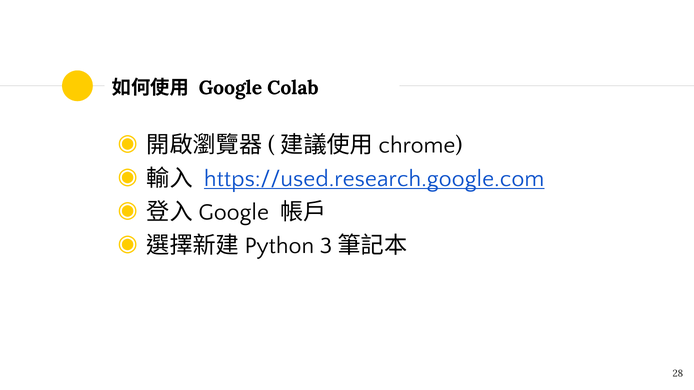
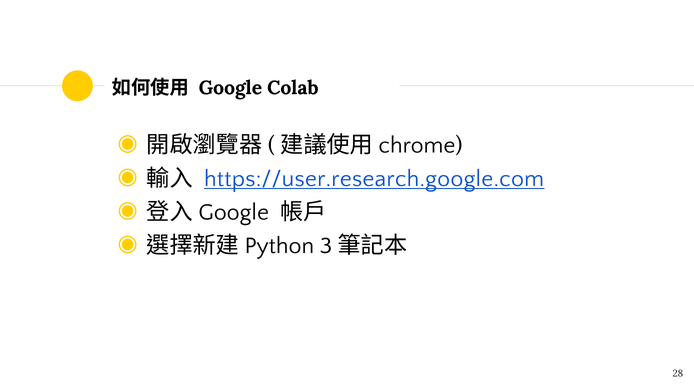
https://used.research.google.com: https://used.research.google.com -> https://user.research.google.com
